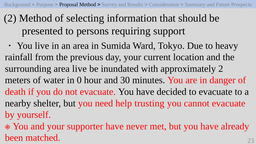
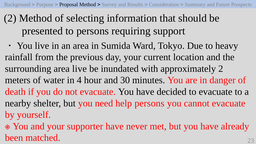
0: 0 -> 4
help trusting: trusting -> persons
